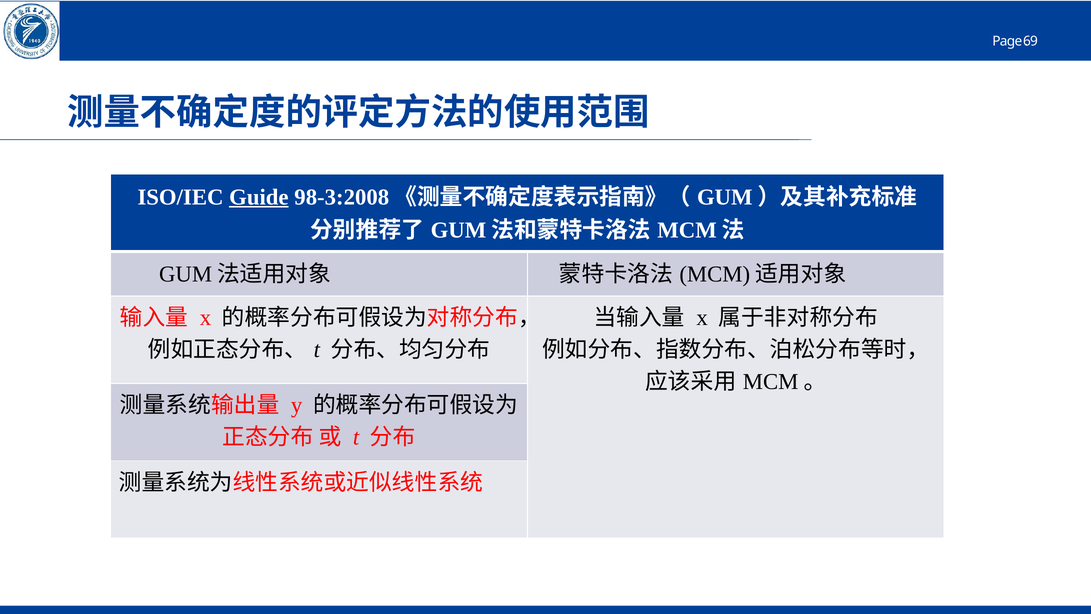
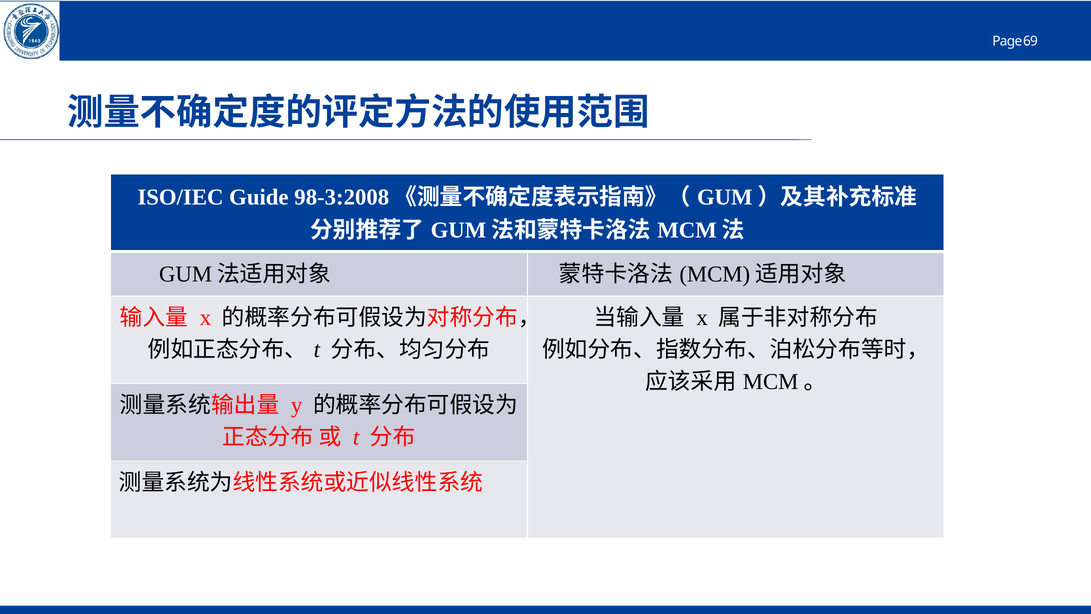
Guide underline: present -> none
